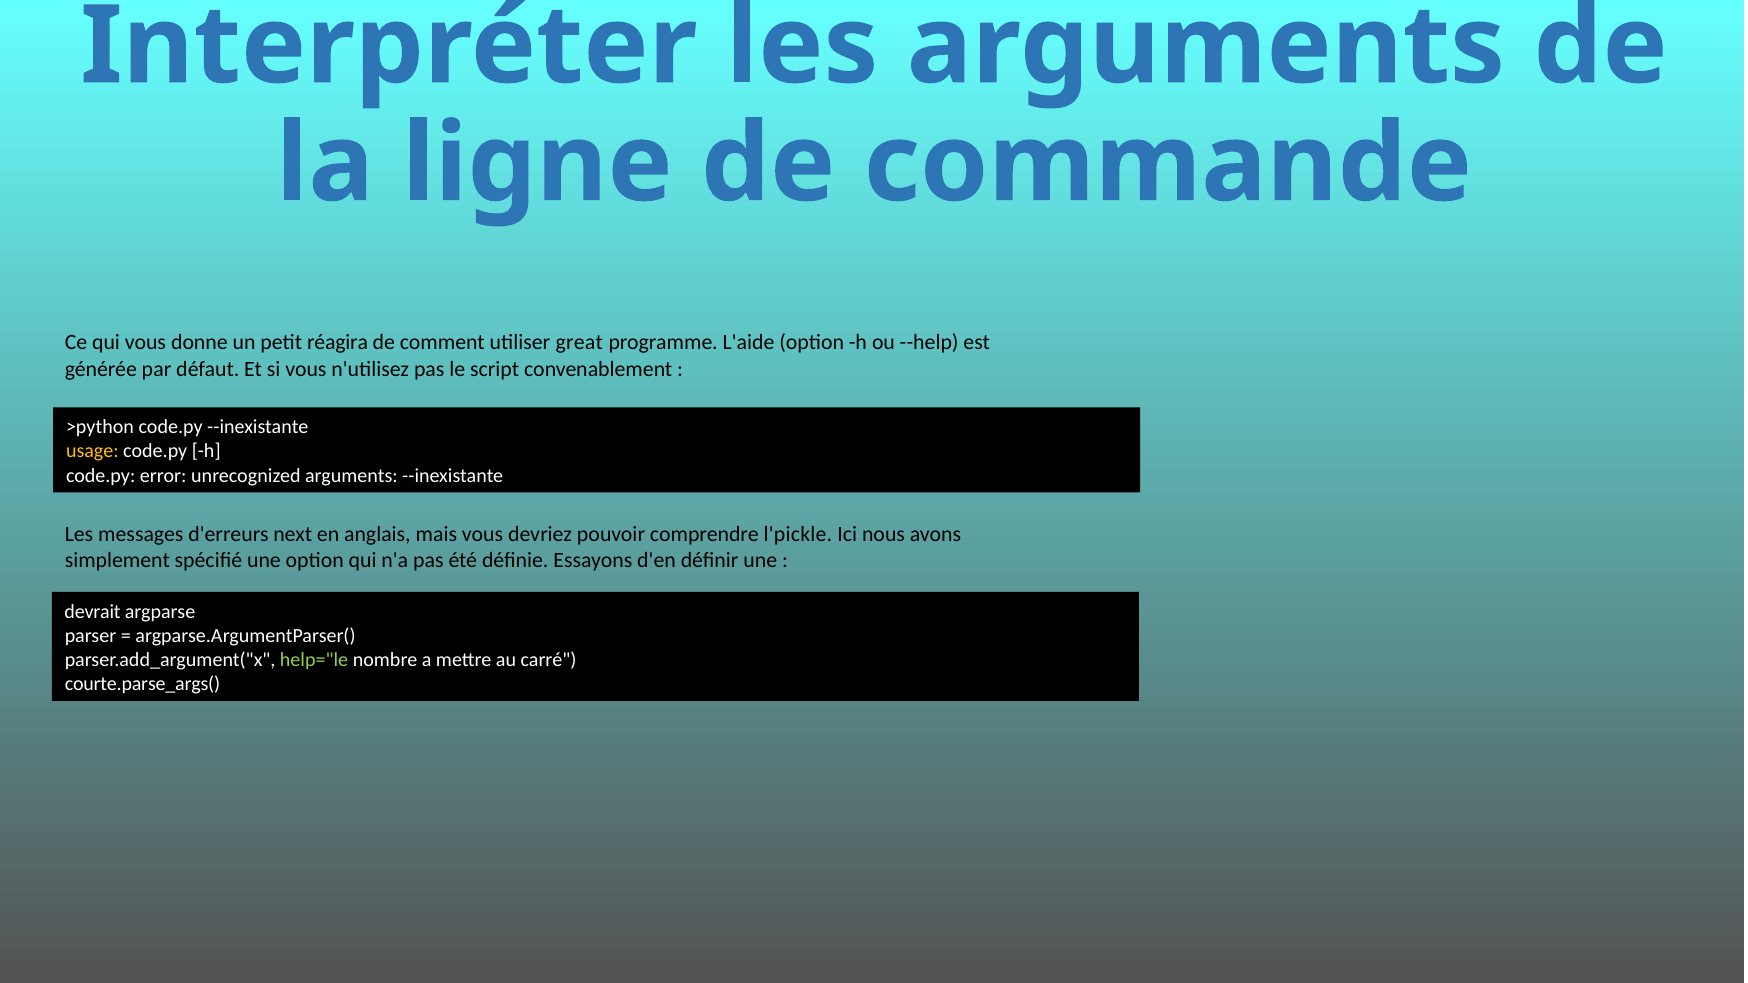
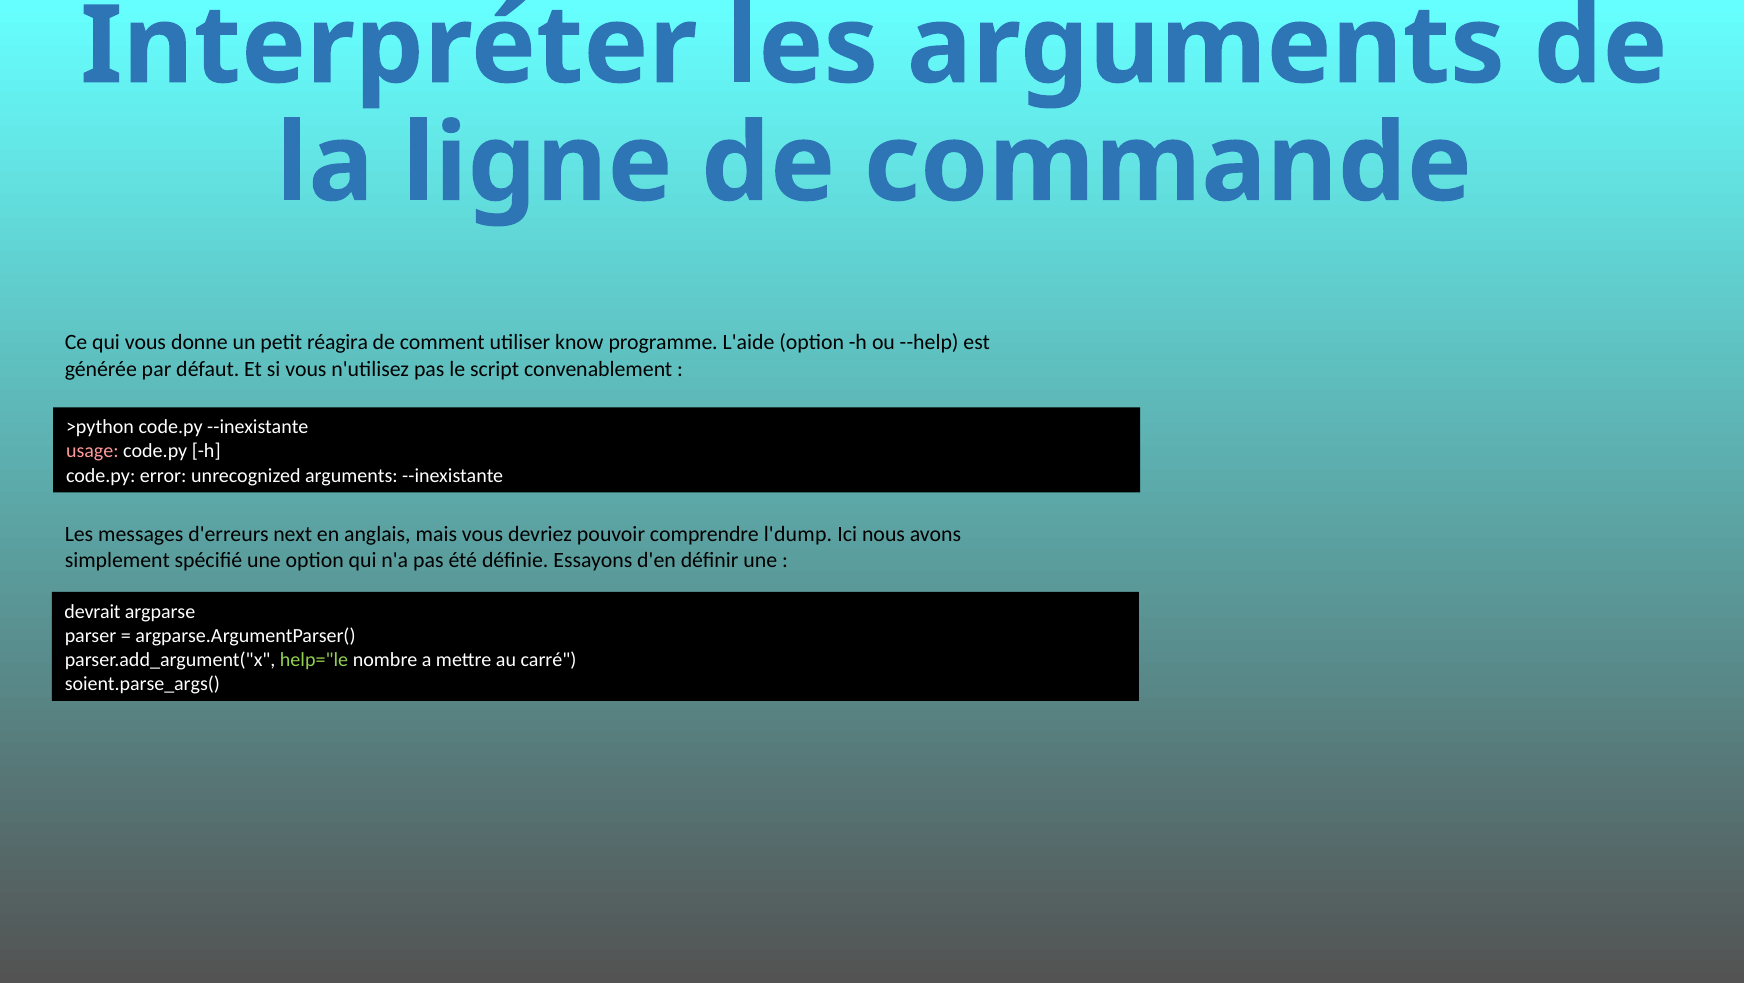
great: great -> know
usage colour: yellow -> pink
l'pickle: l'pickle -> l'dump
courte.parse_args(: courte.parse_args( -> soient.parse_args(
